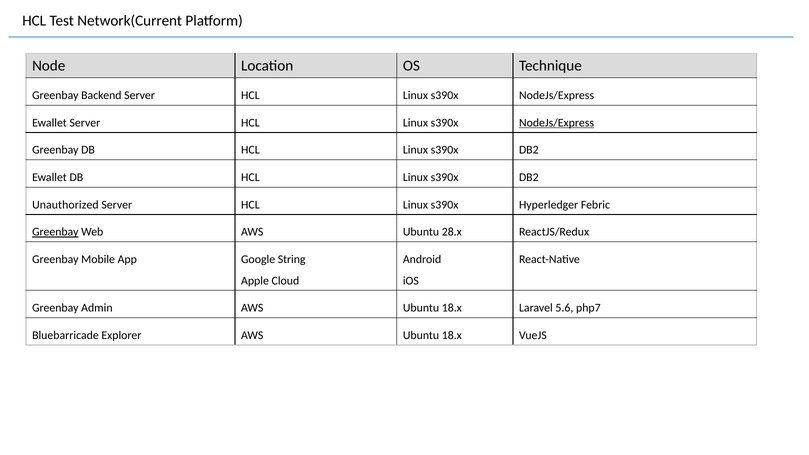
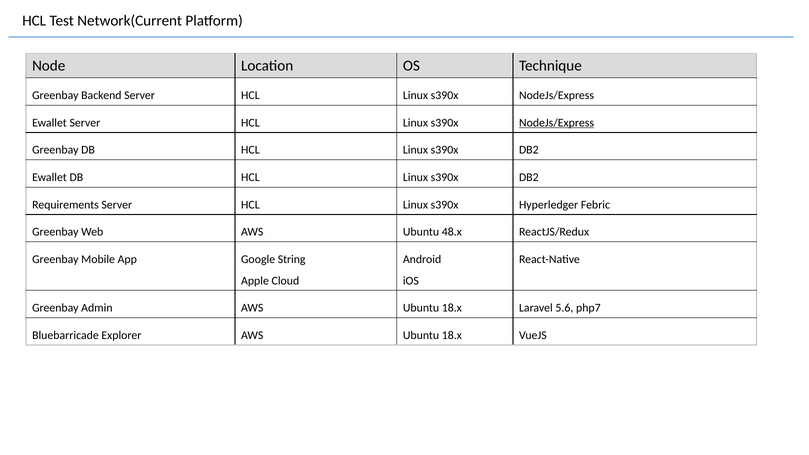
Unauthorized: Unauthorized -> Requirements
Greenbay at (55, 232) underline: present -> none
28.x: 28.x -> 48.x
